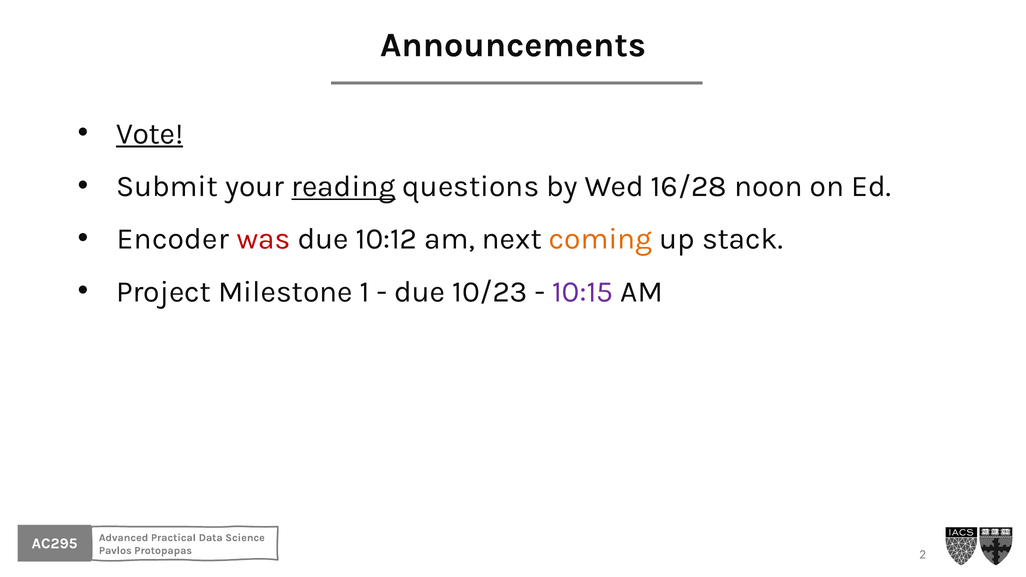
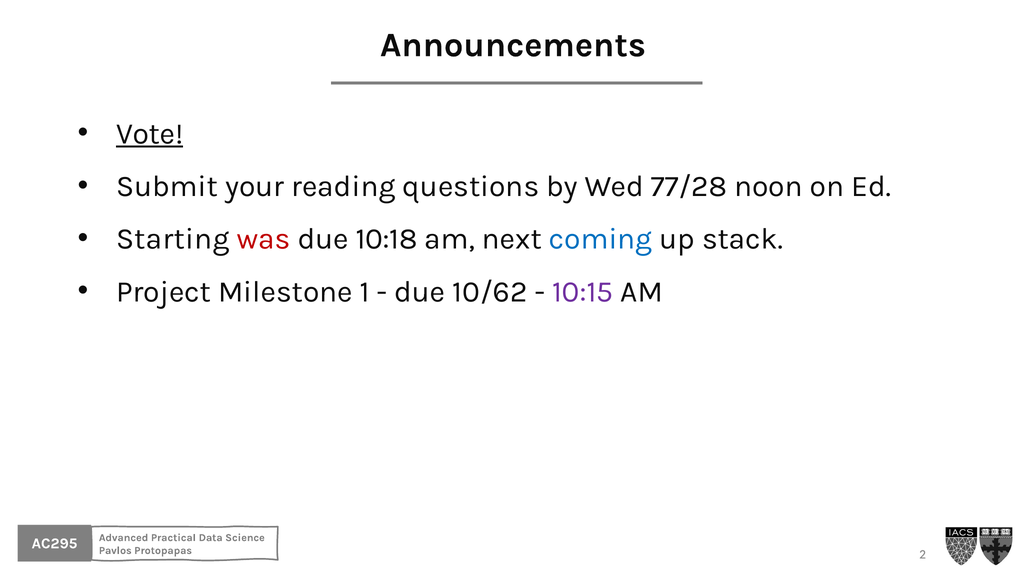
reading underline: present -> none
16/28: 16/28 -> 77/28
Encoder: Encoder -> Starting
10:12: 10:12 -> 10:18
coming colour: orange -> blue
10/23: 10/23 -> 10/62
